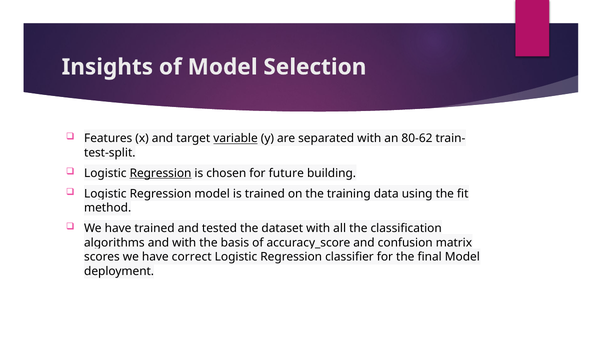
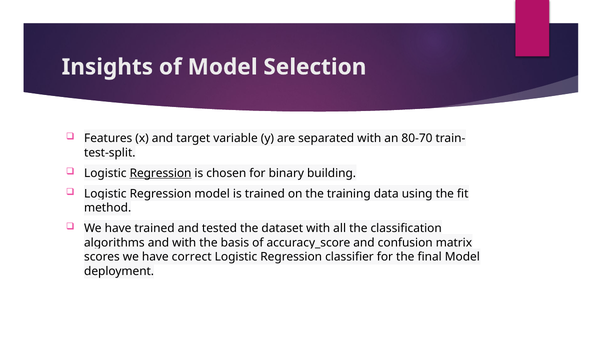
variable underline: present -> none
80-62: 80-62 -> 80-70
future: future -> binary
